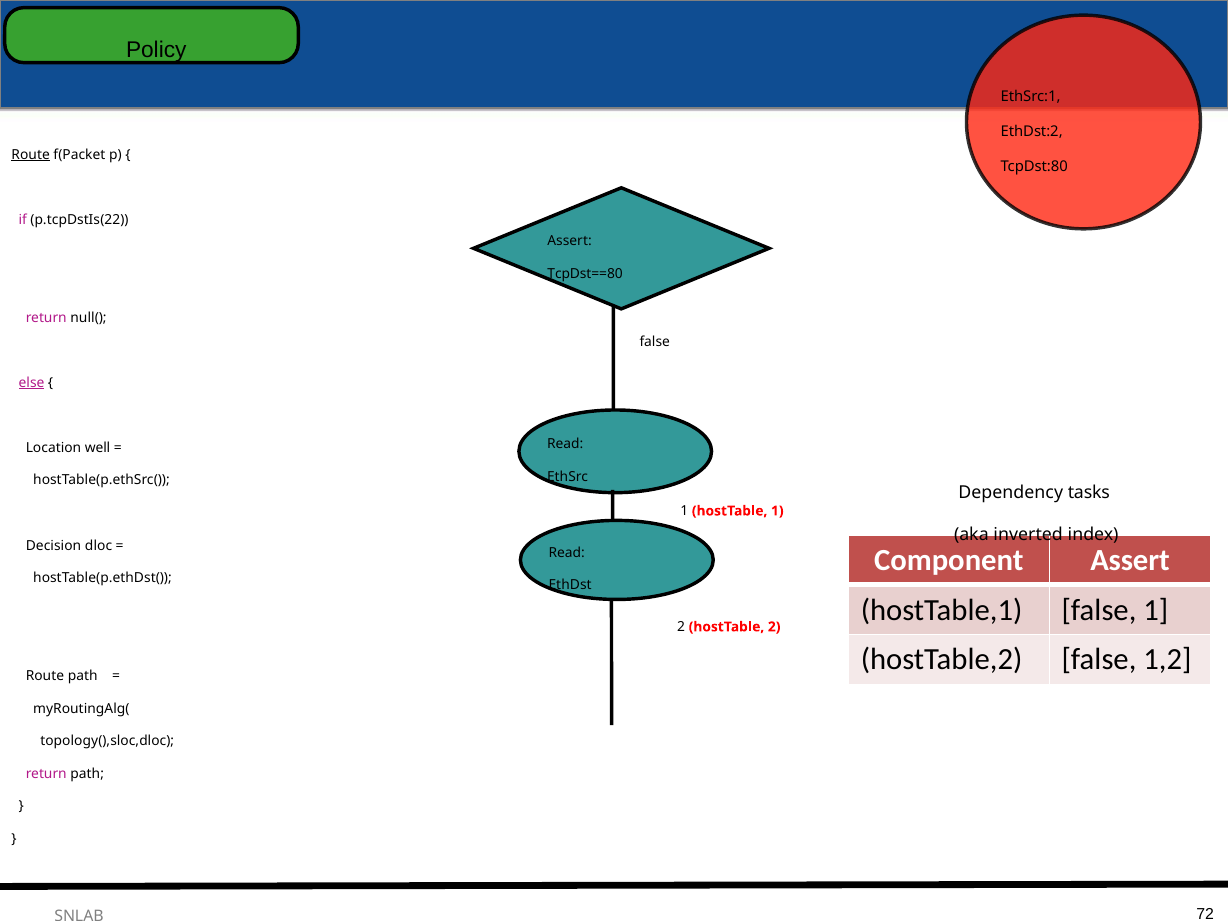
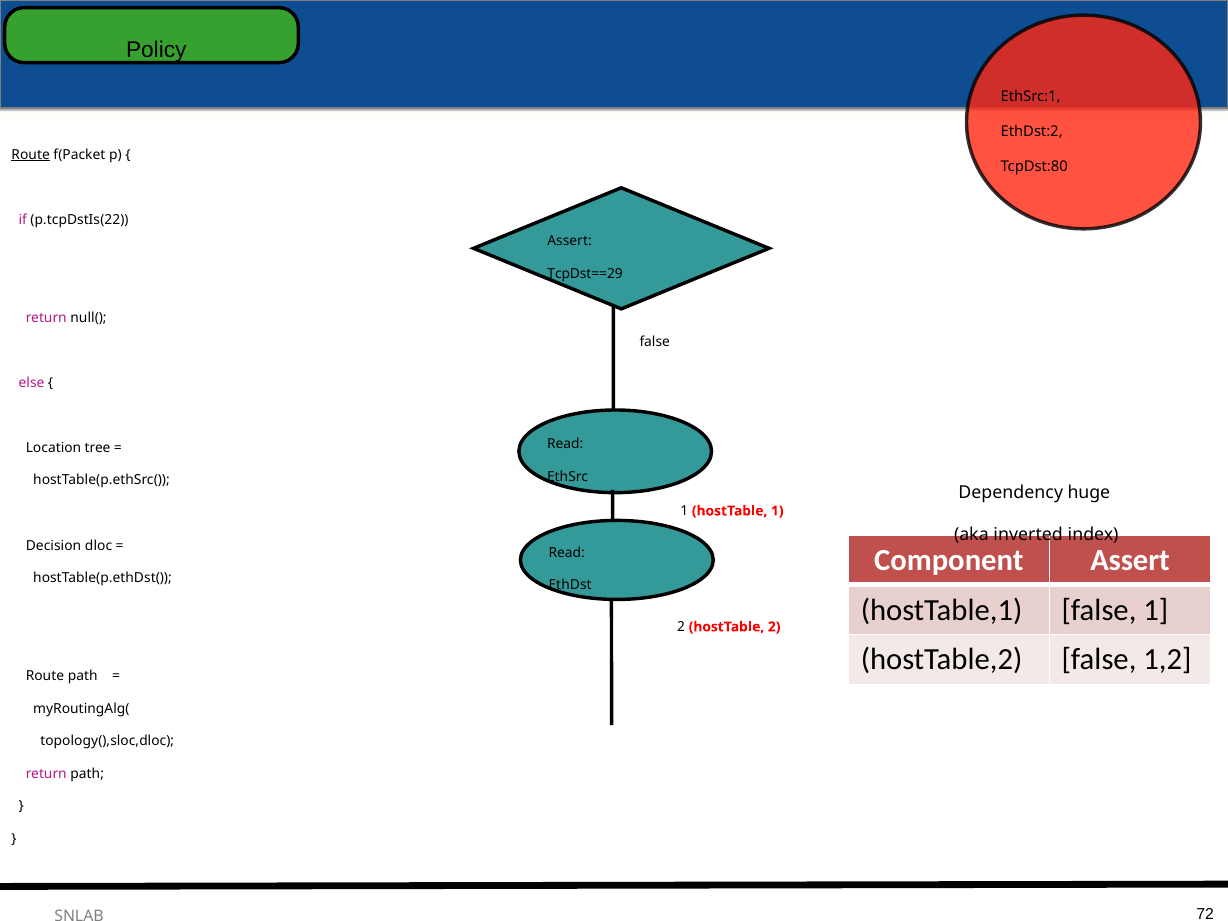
TcpDst==80: TcpDst==80 -> TcpDst==29
else underline: present -> none
well: well -> tree
tasks: tasks -> huge
